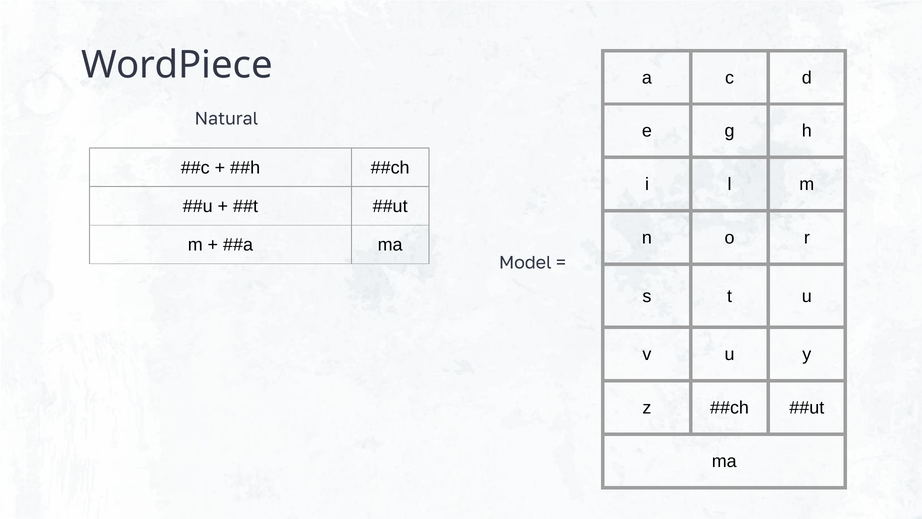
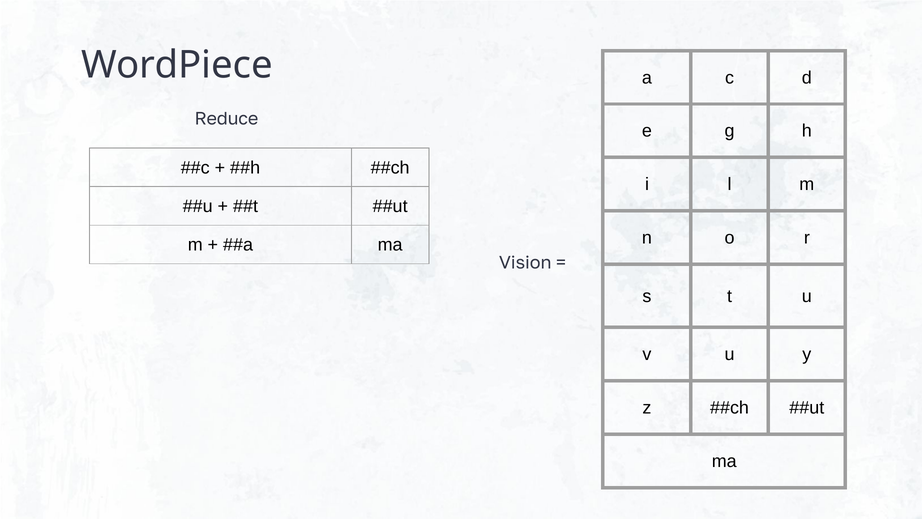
Natural: Natural -> Reduce
Model: Model -> Vision
